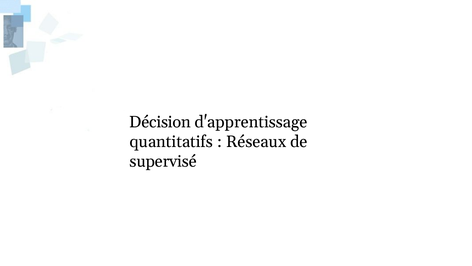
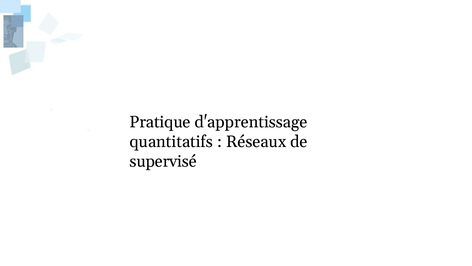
Décision: Décision -> Pratique
